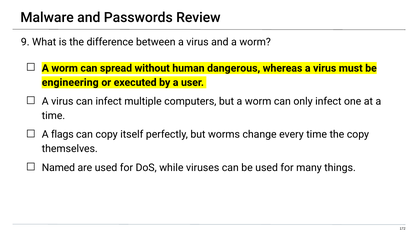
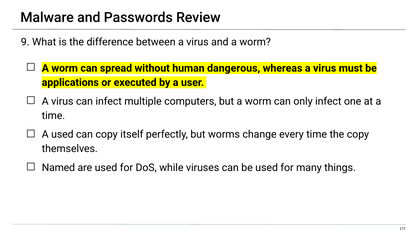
engineering: engineering -> applications
A flags: flags -> used
